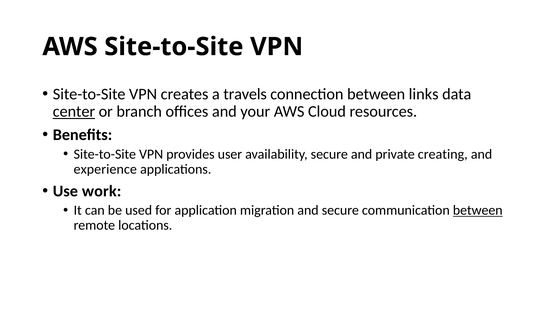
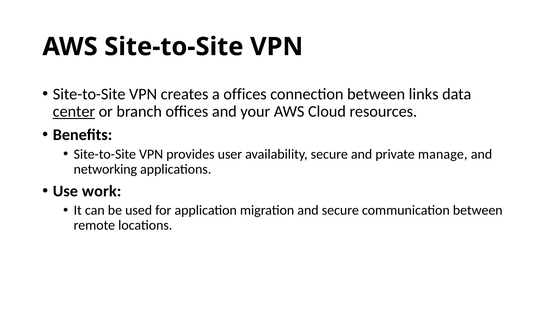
a travels: travels -> offices
creating: creating -> manage
experience: experience -> networking
between at (478, 210) underline: present -> none
